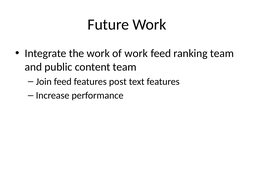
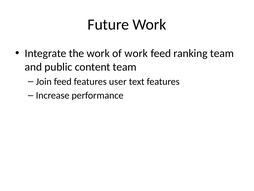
post: post -> user
